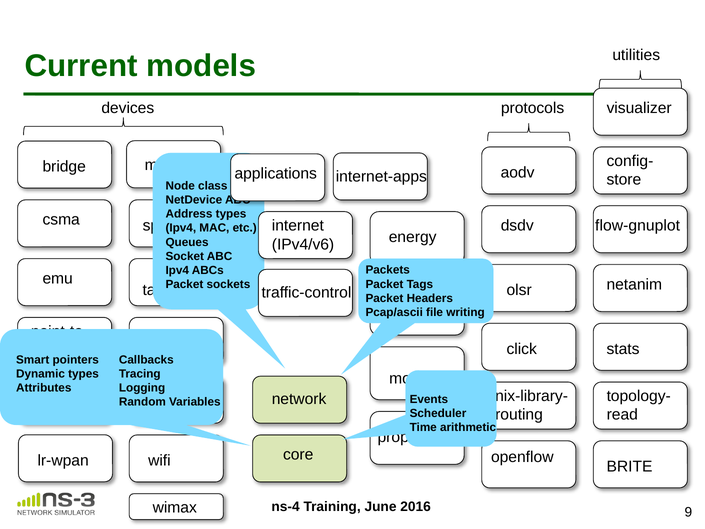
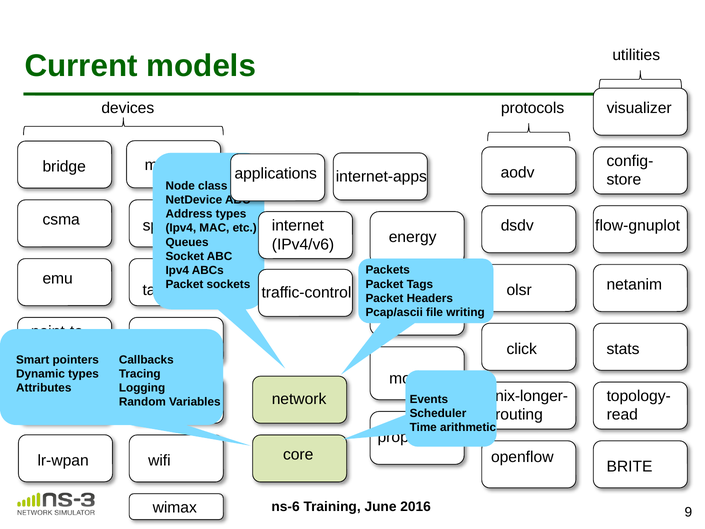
nix-library-: nix-library- -> nix-longer-
ns-4: ns-4 -> ns-6
